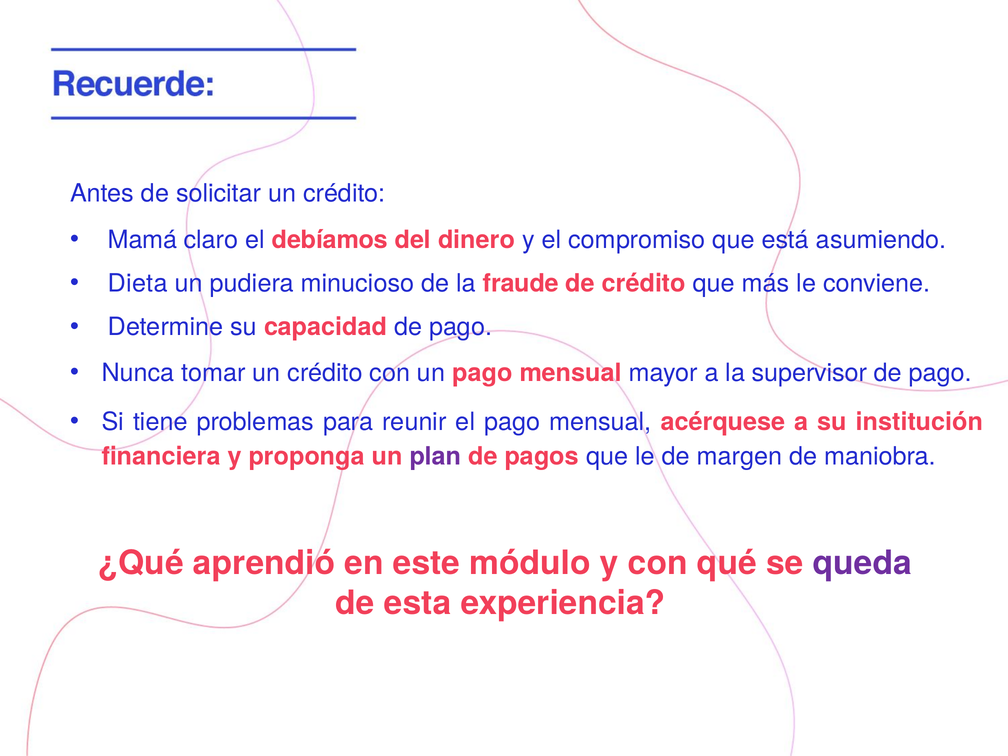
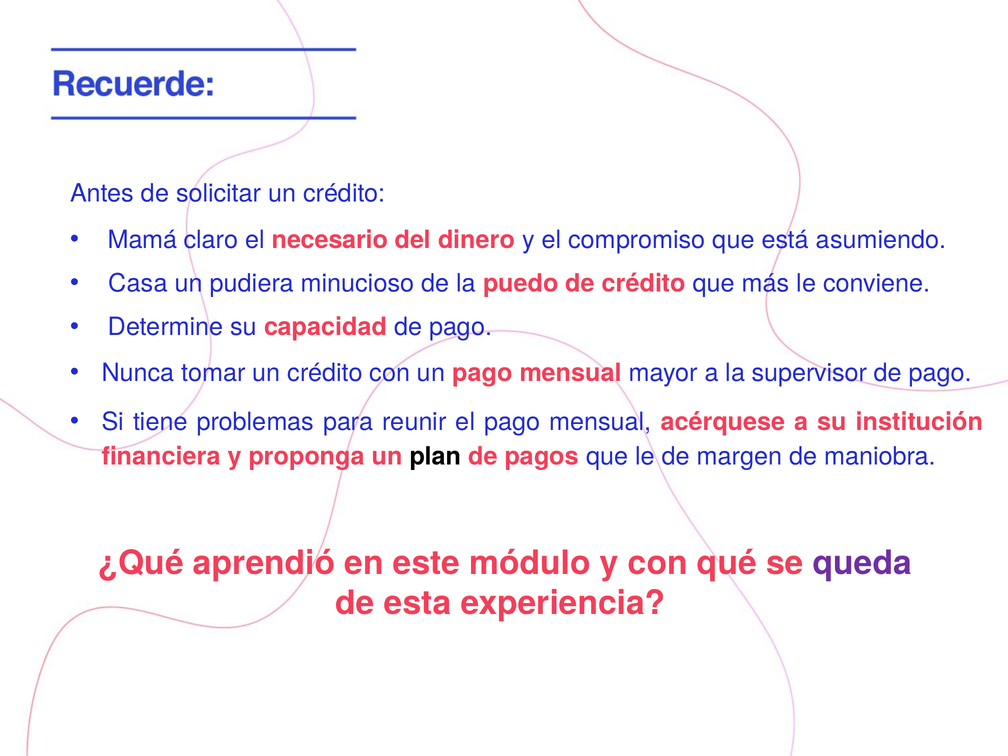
debíamos: debíamos -> necesario
Dieta: Dieta -> Casa
fraude: fraude -> puedo
plan colour: purple -> black
